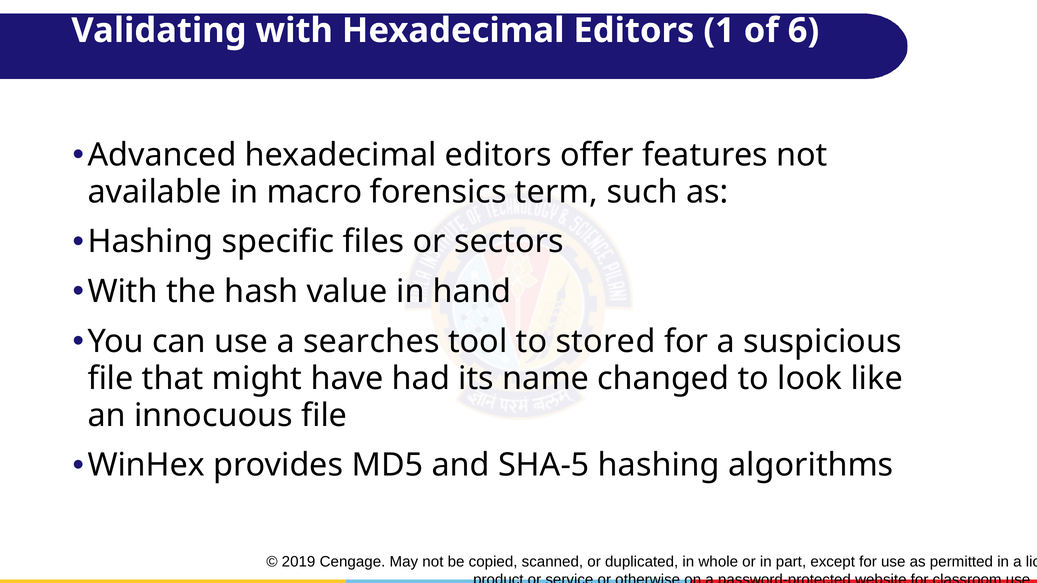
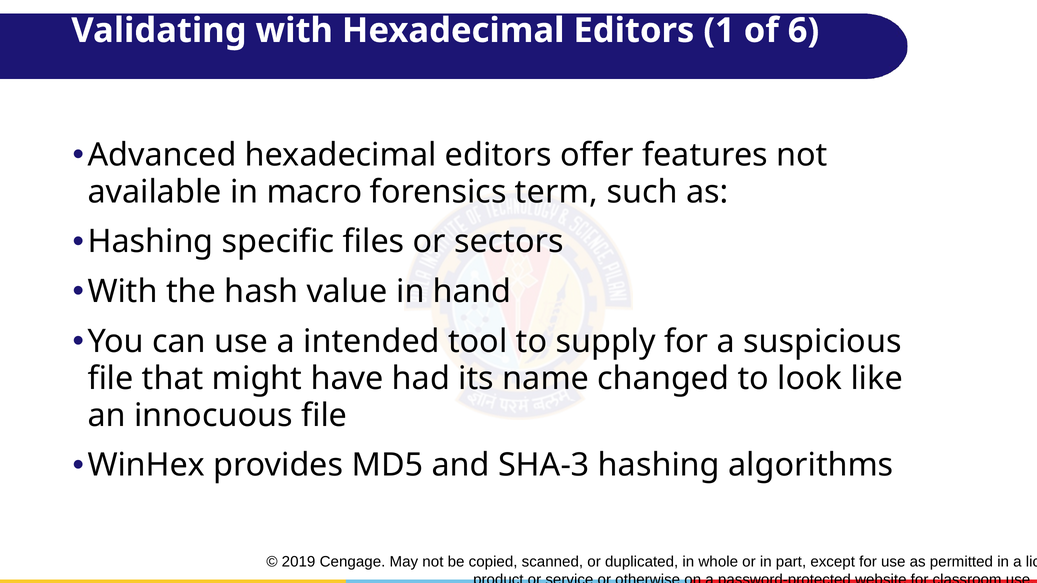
searches: searches -> intended
stored: stored -> supply
SHA-5: SHA-5 -> SHA-3
